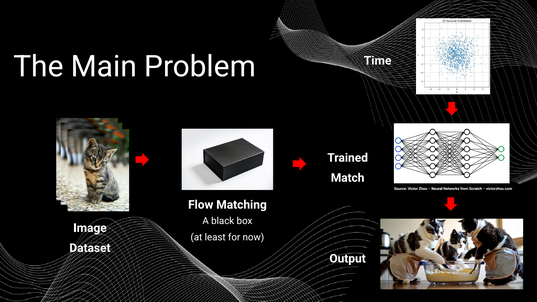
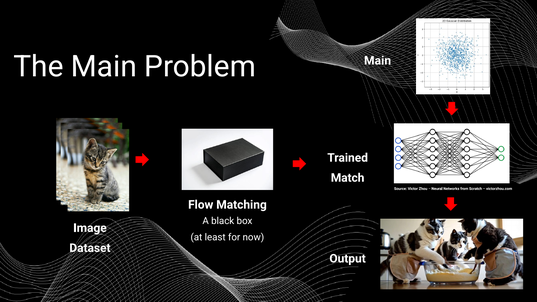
Problem Time: Time -> Main
